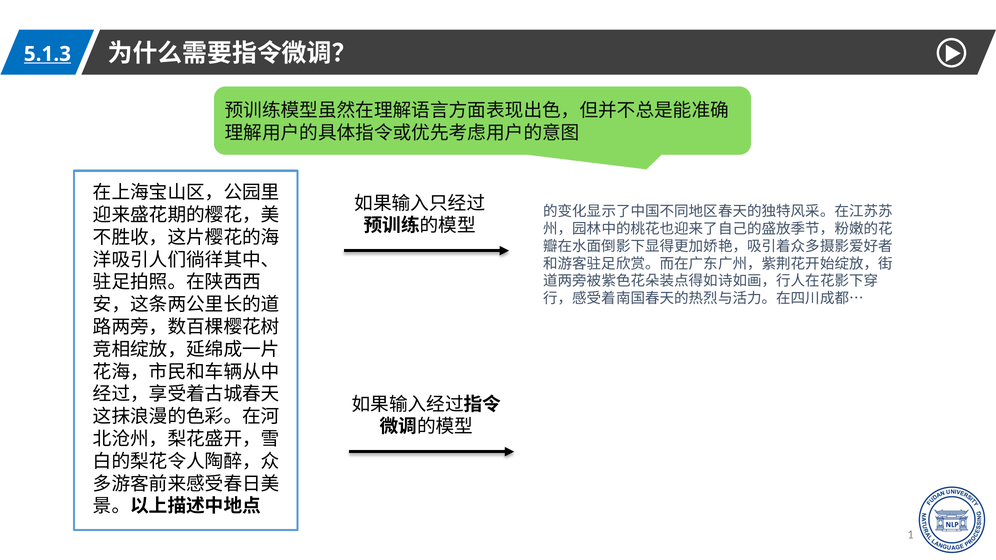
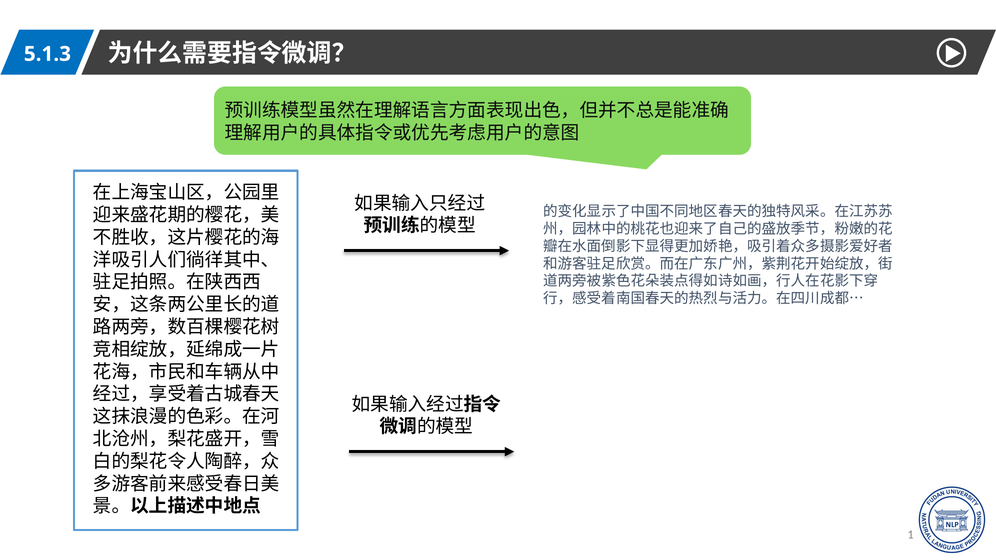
5.1.3 underline: present -> none
